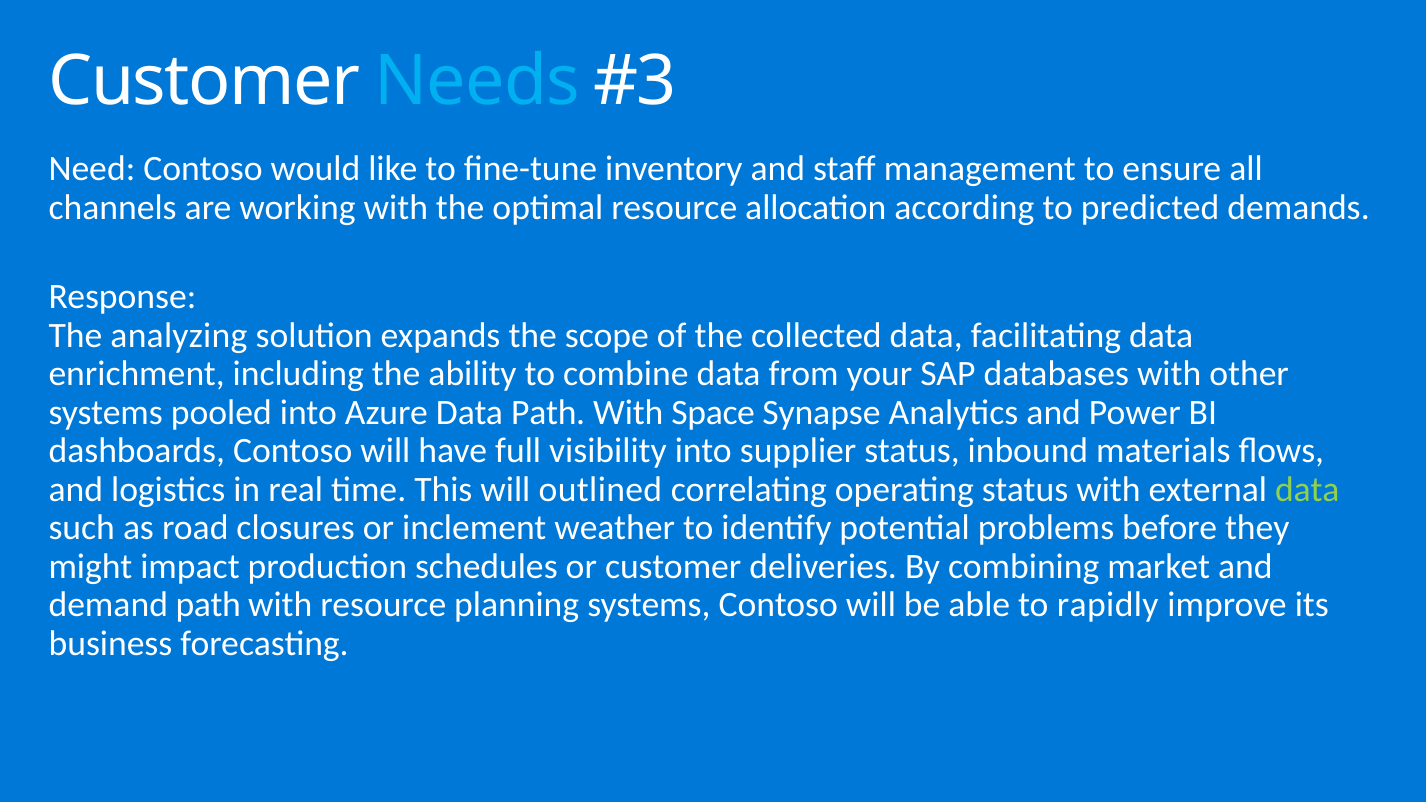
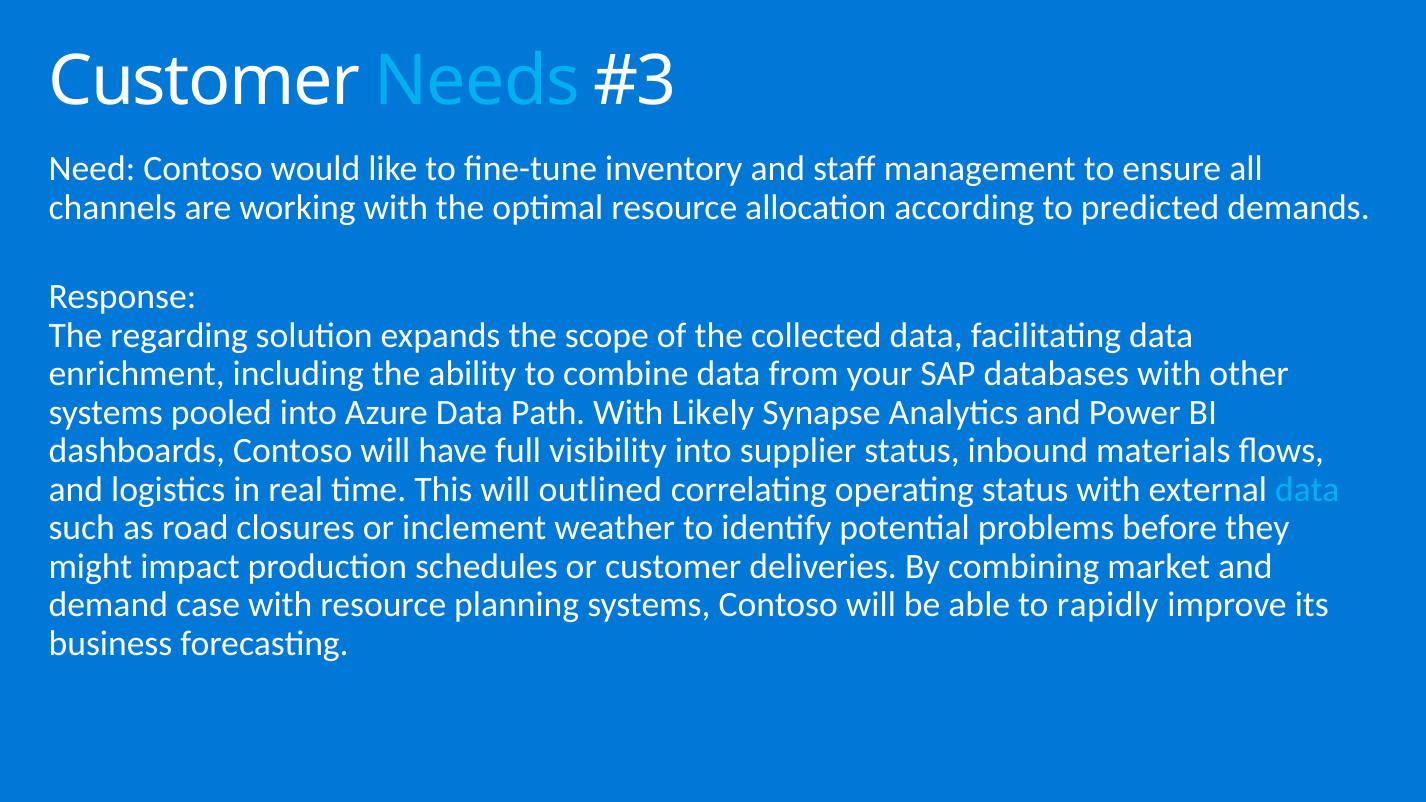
analyzing: analyzing -> regarding
Space: Space -> Likely
data at (1307, 490) colour: light green -> light blue
demand path: path -> case
